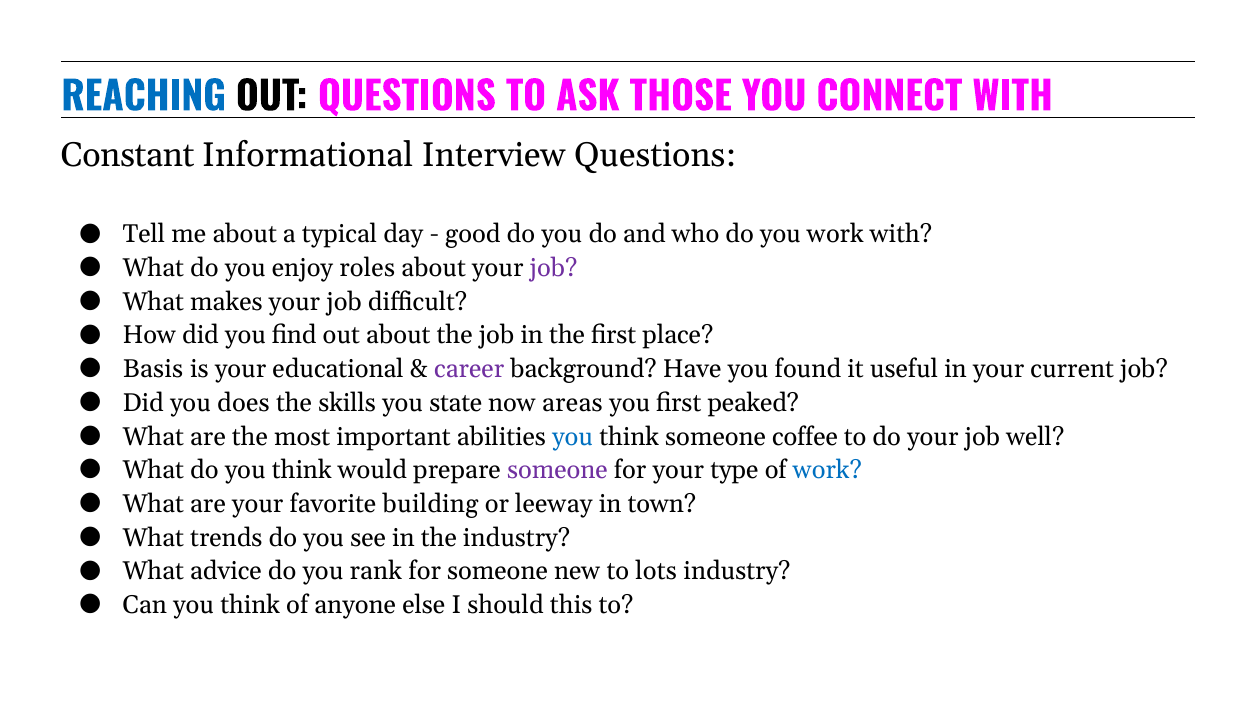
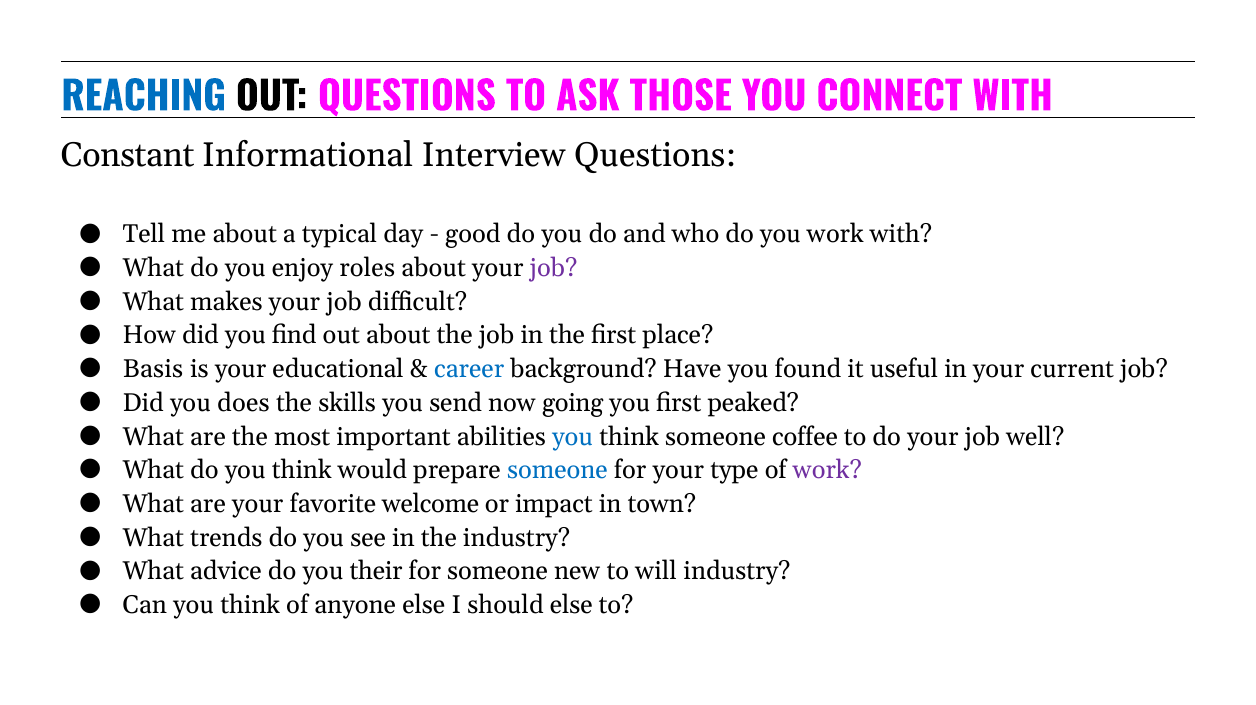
career colour: purple -> blue
state: state -> send
areas: areas -> going
someone at (557, 470) colour: purple -> blue
work at (827, 470) colour: blue -> purple
building: building -> welcome
leeway: leeway -> impact
rank: rank -> their
lots: lots -> will
should this: this -> else
